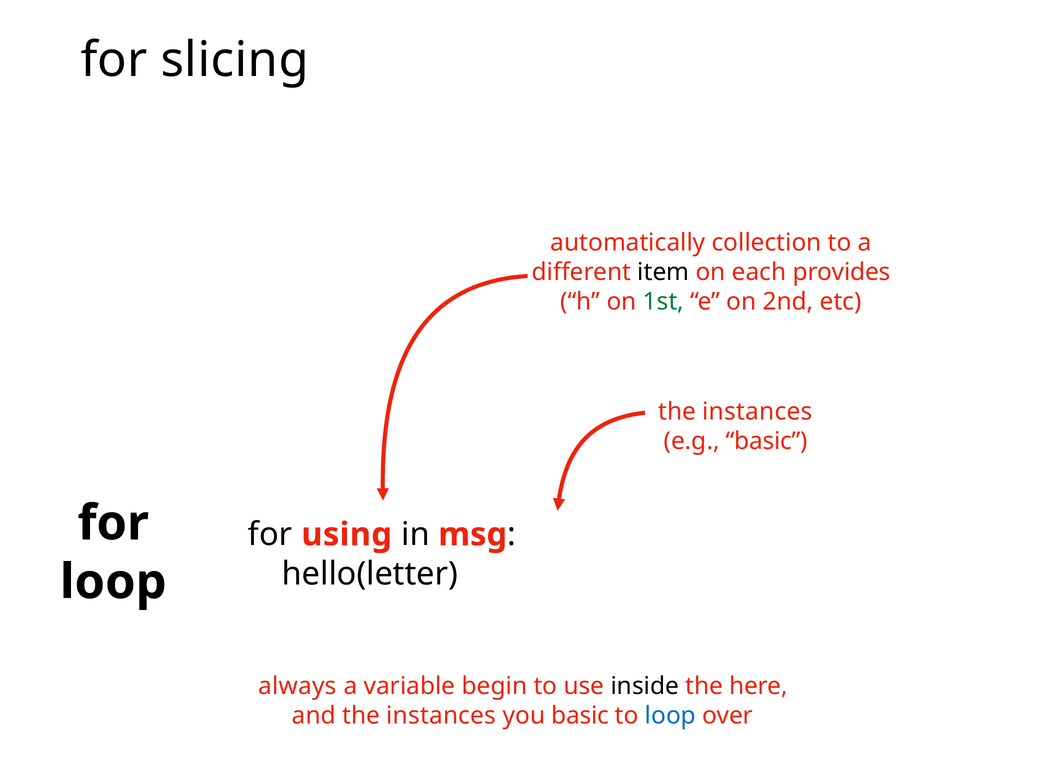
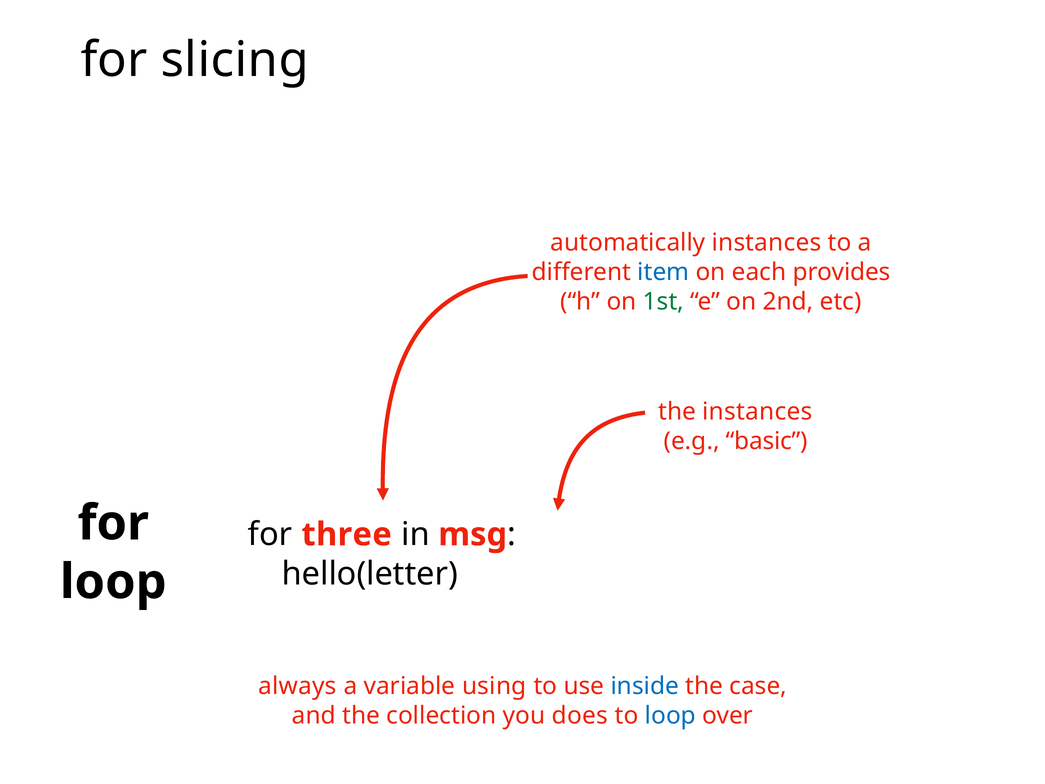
automatically collection: collection -> instances
item colour: black -> blue
using: using -> three
begin: begin -> using
inside colour: black -> blue
here: here -> case
and the instances: instances -> collection
you basic: basic -> does
